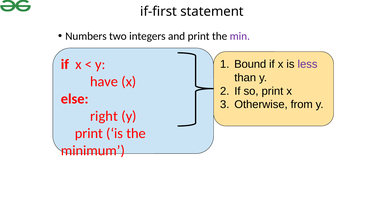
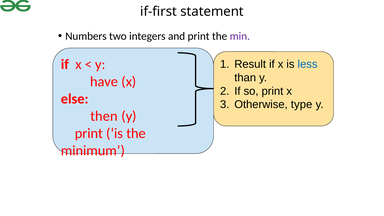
Bound: Bound -> Result
less colour: purple -> blue
from: from -> type
right: right -> then
